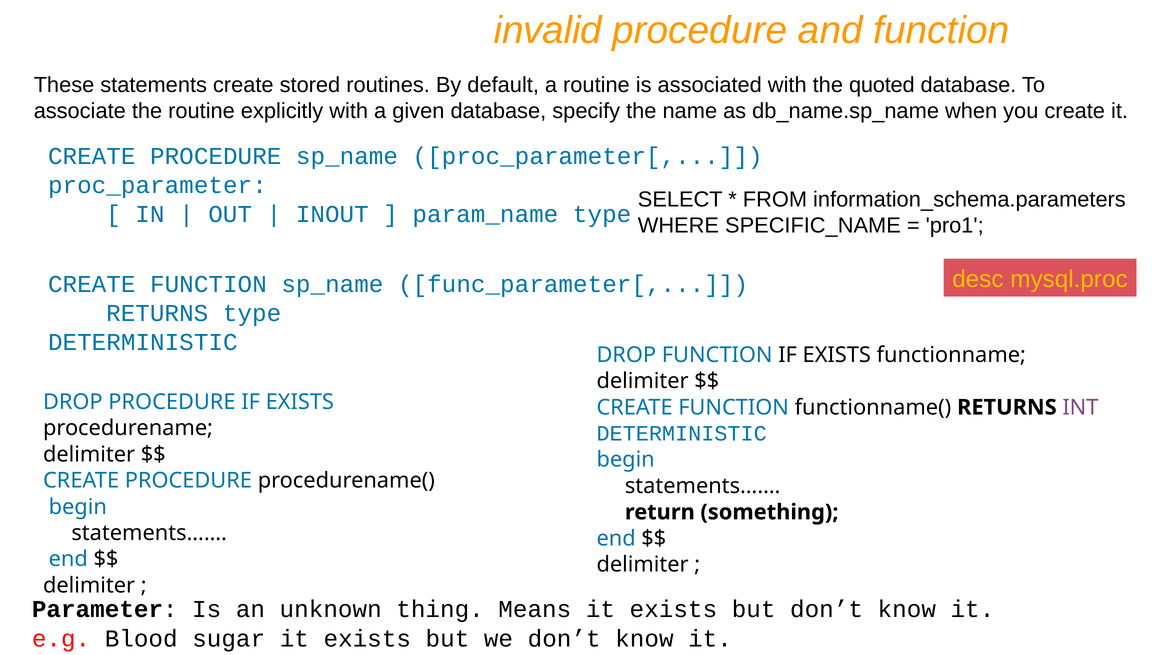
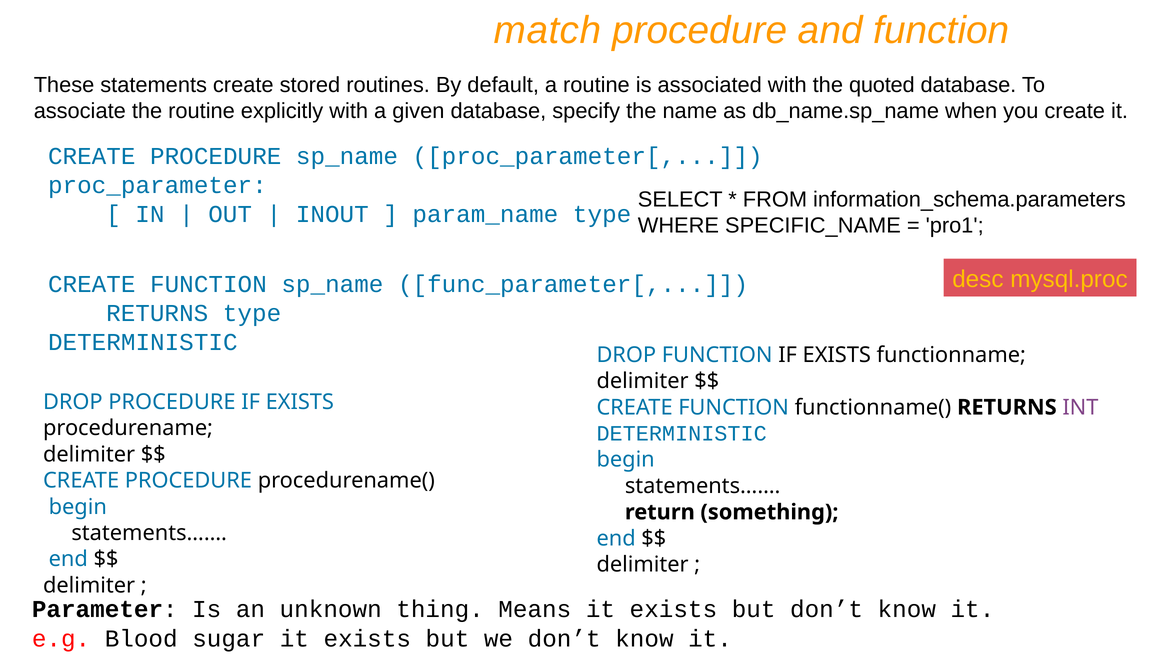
invalid: invalid -> match
